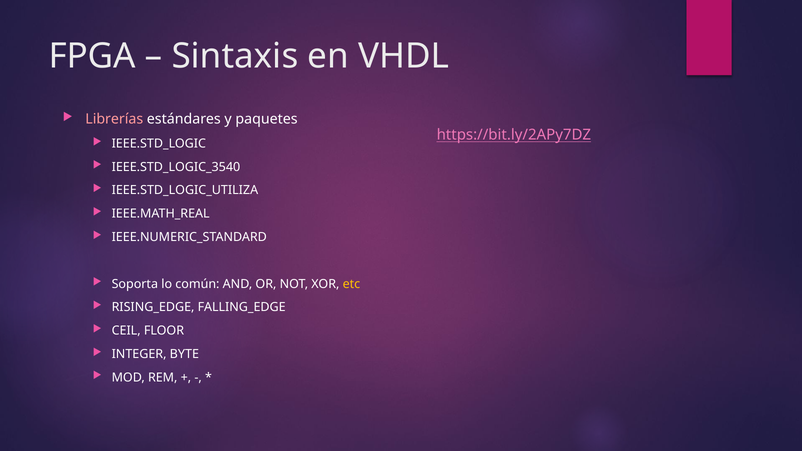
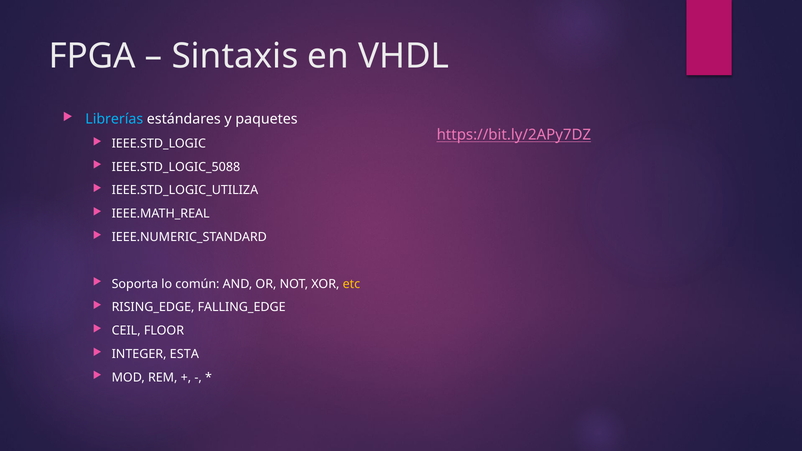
Librerías colour: pink -> light blue
IEEE.STD_LOGIC_3540: IEEE.STD_LOGIC_3540 -> IEEE.STD_LOGIC_5088
BYTE: BYTE -> ESTA
